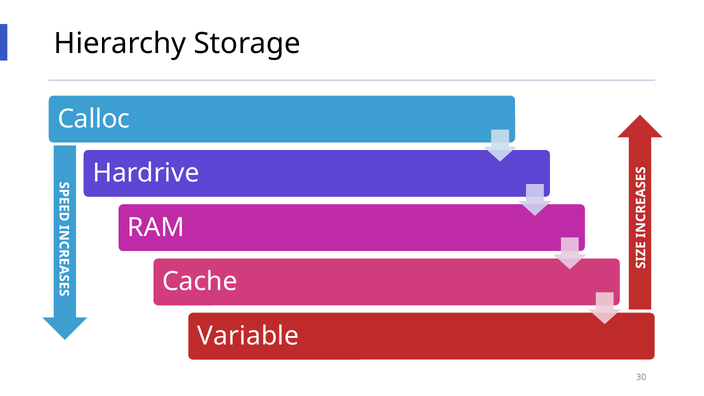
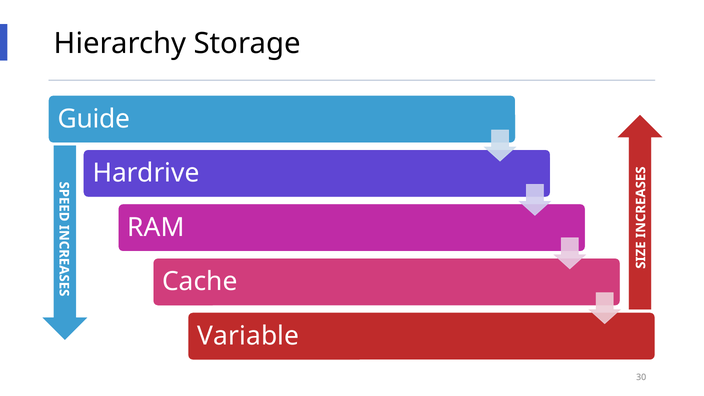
Calloc: Calloc -> Guide
